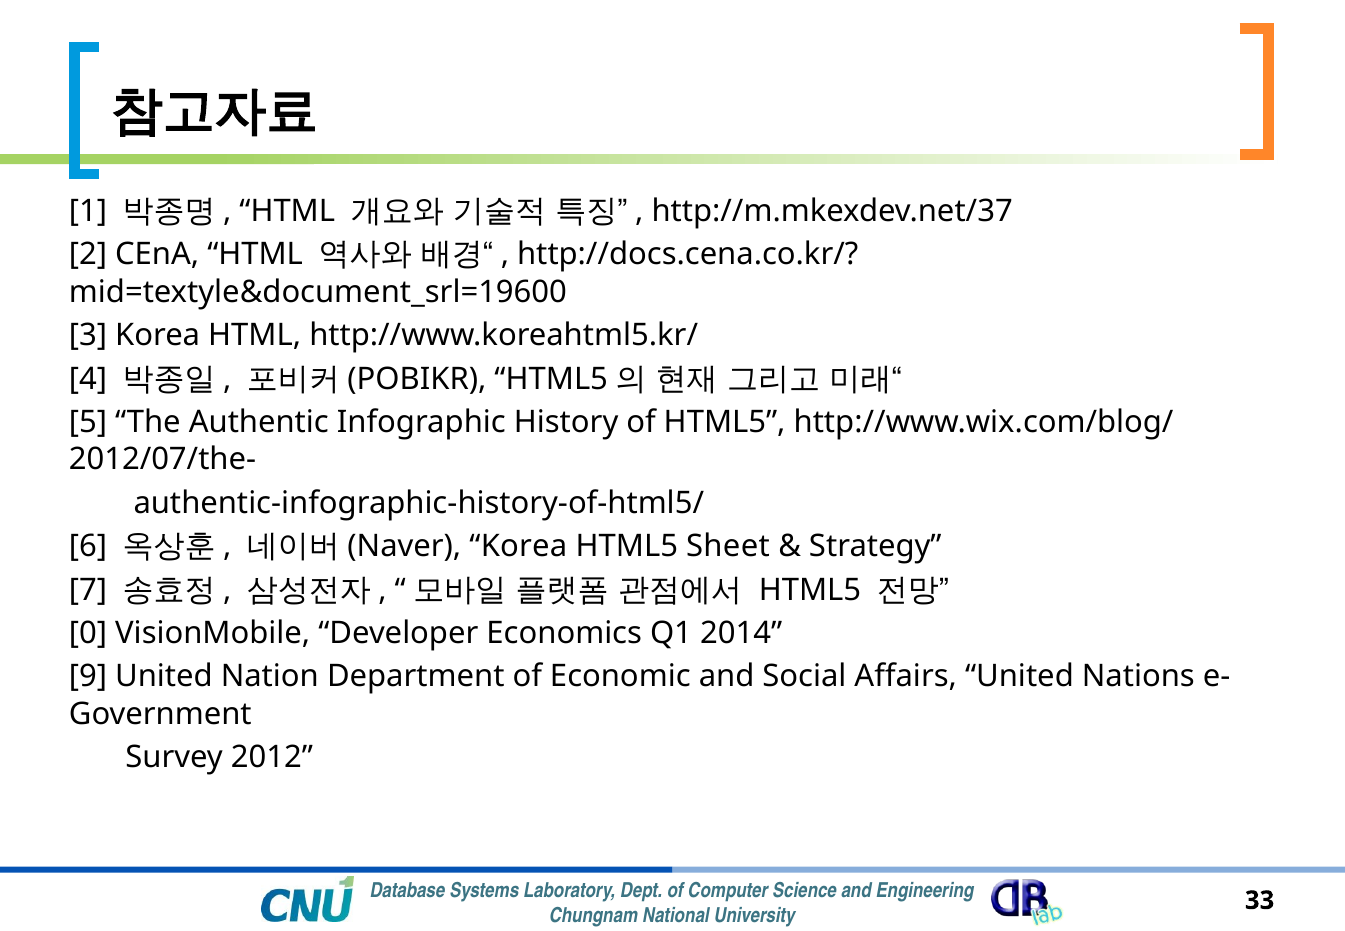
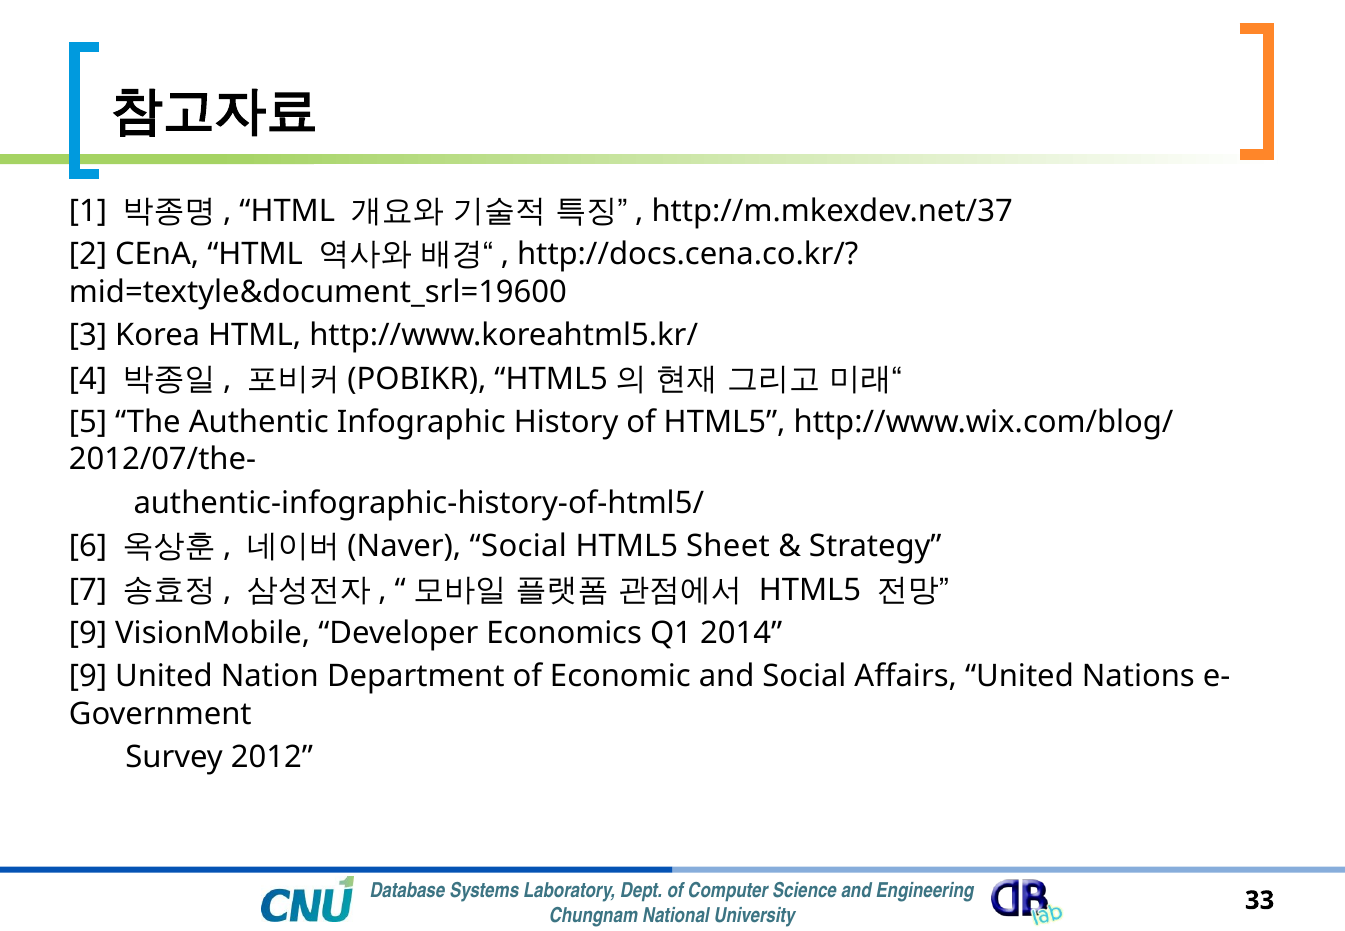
Korea at (518, 546): Korea -> Social
0 at (88, 633): 0 -> 9
